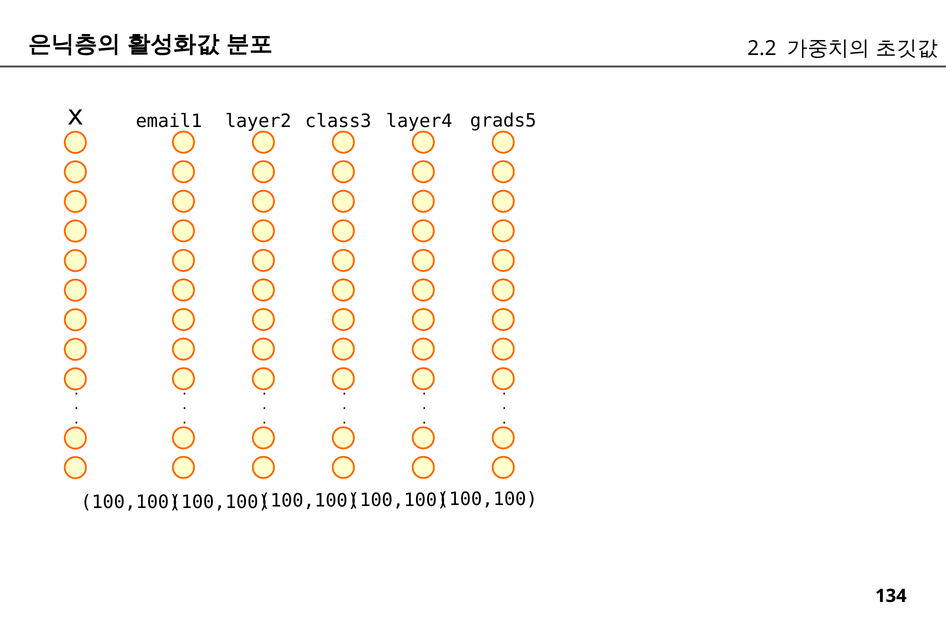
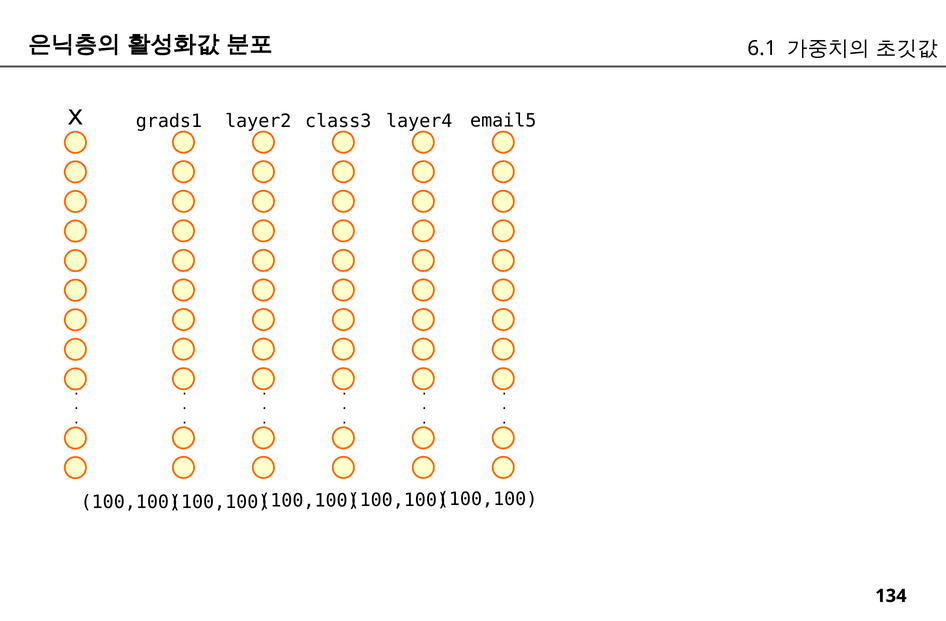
2.2: 2.2 -> 6.1
email1: email1 -> grads1
grads5: grads5 -> email5
